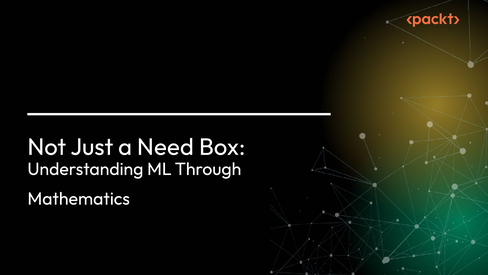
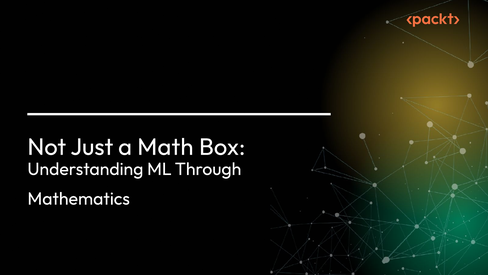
Need: Need -> Math
